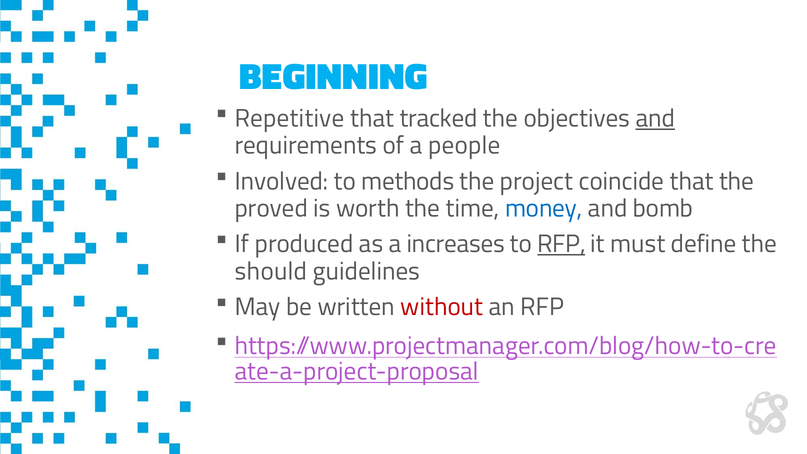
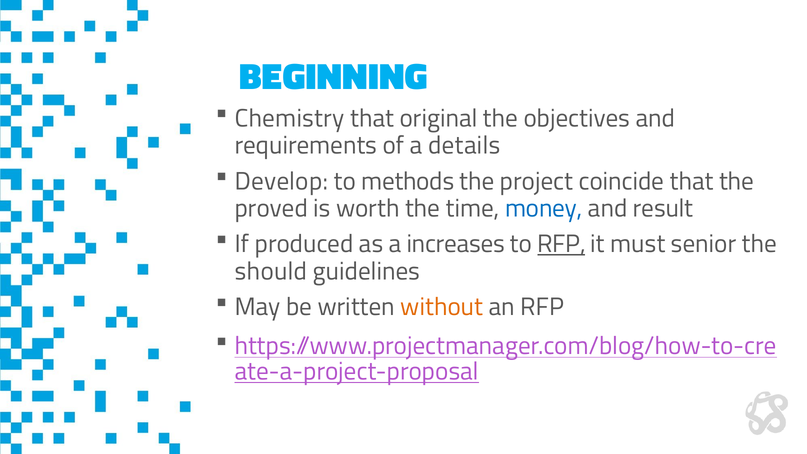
Repetitive: Repetitive -> Chemistry
tracked: tracked -> original
and at (655, 118) underline: present -> none
people: people -> details
Involved: Involved -> Develop
bomb: bomb -> result
define: define -> senior
without colour: red -> orange
